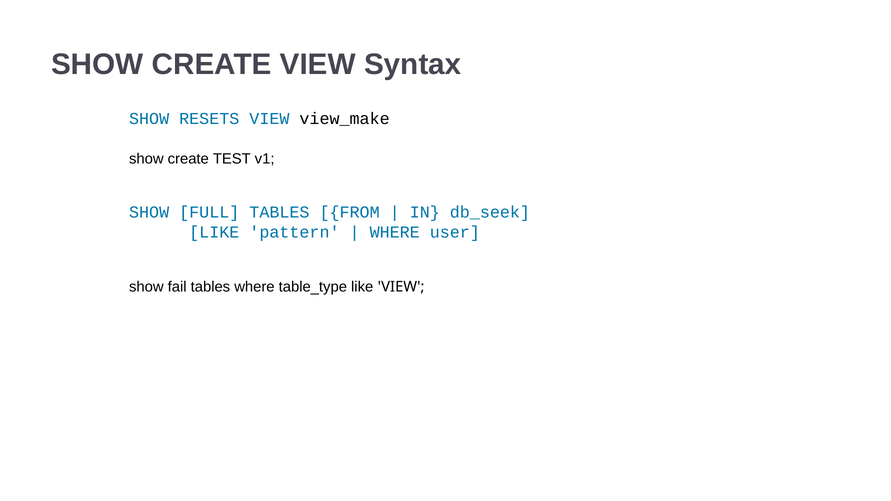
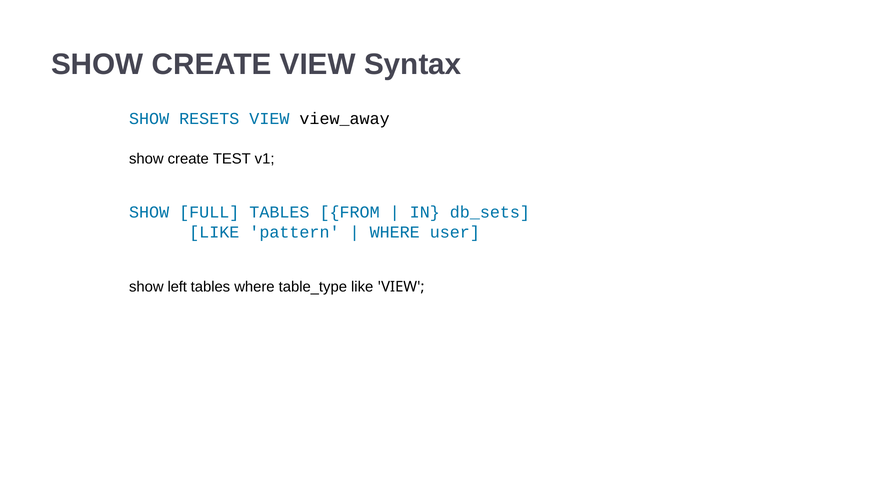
view_make: view_make -> view_away
db_seek: db_seek -> db_sets
fail: fail -> left
